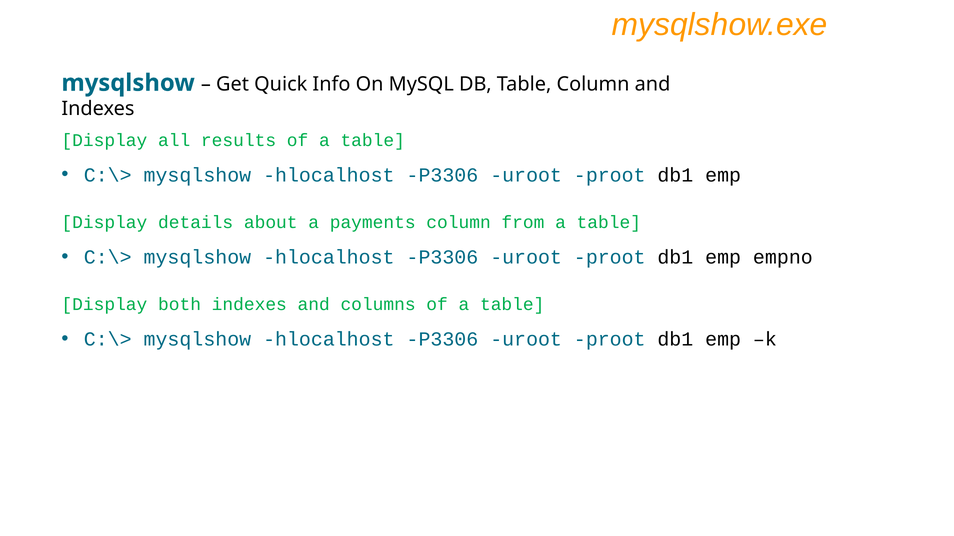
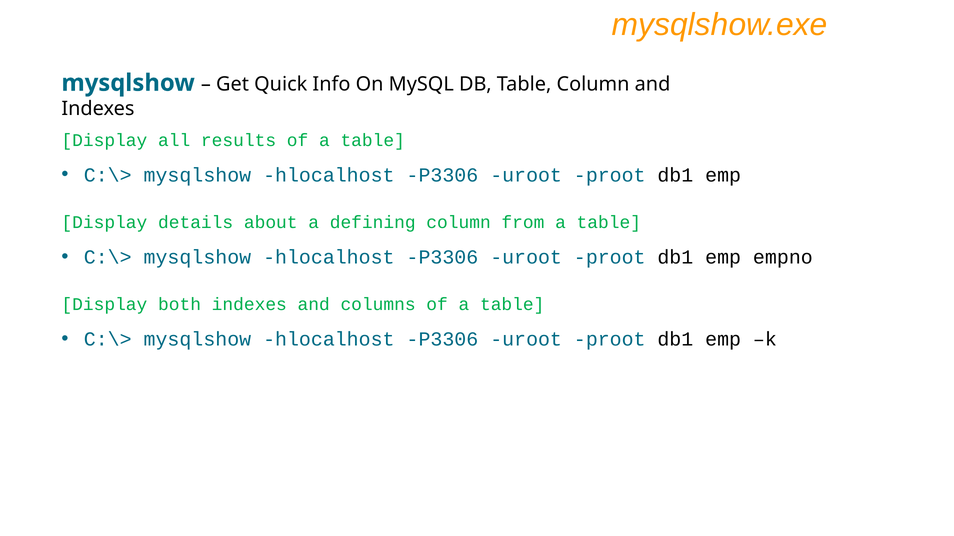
payments: payments -> defining
